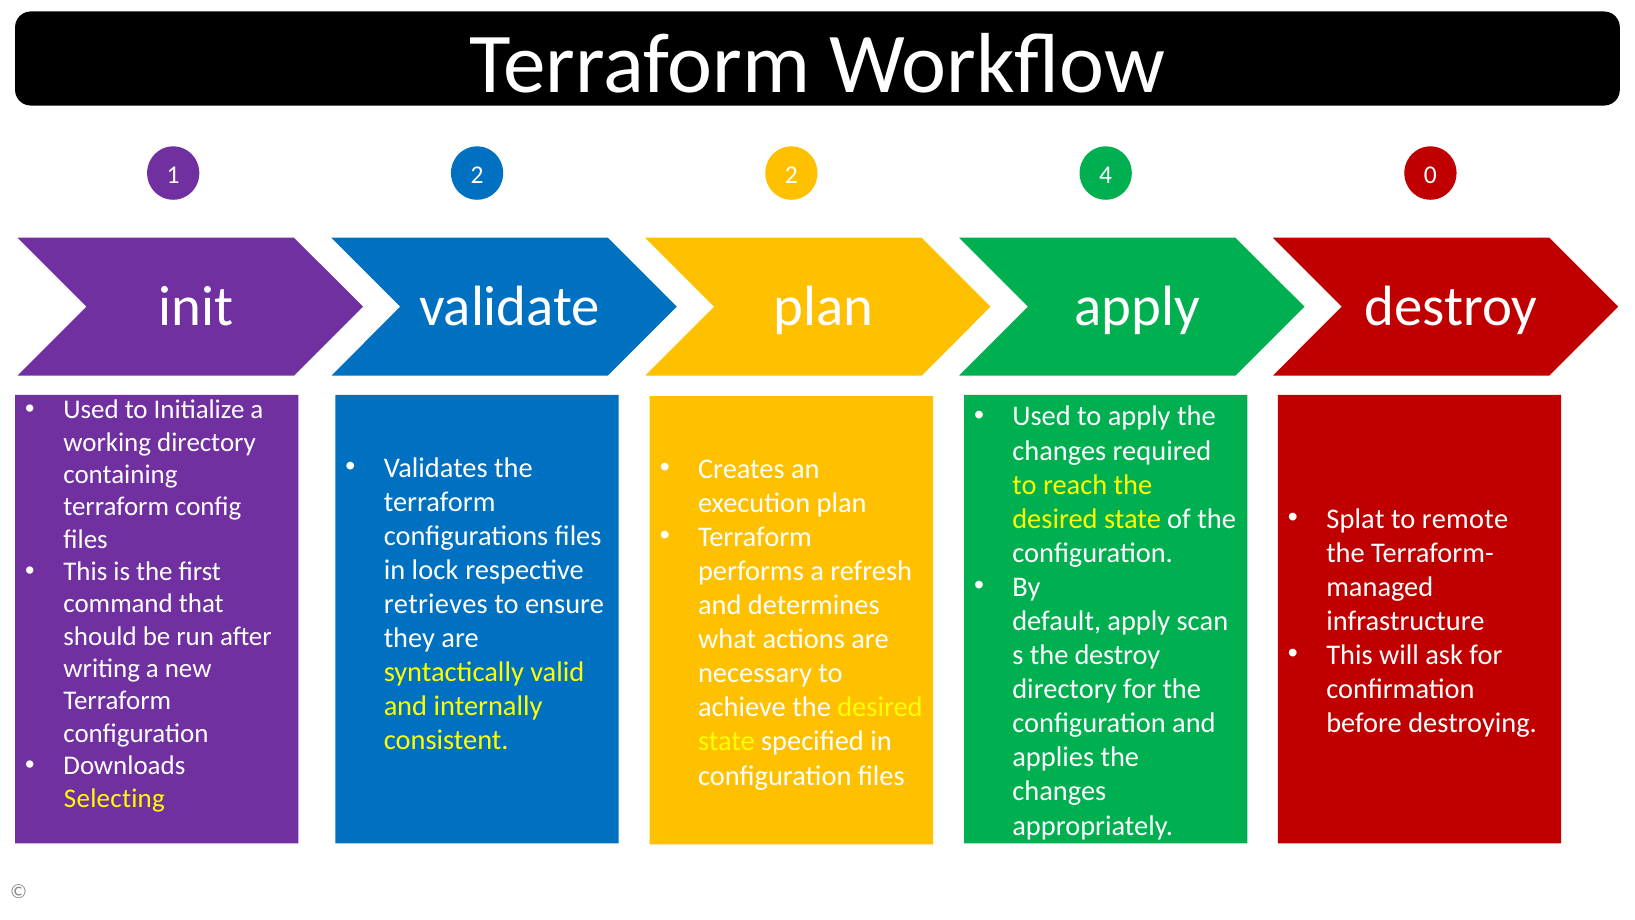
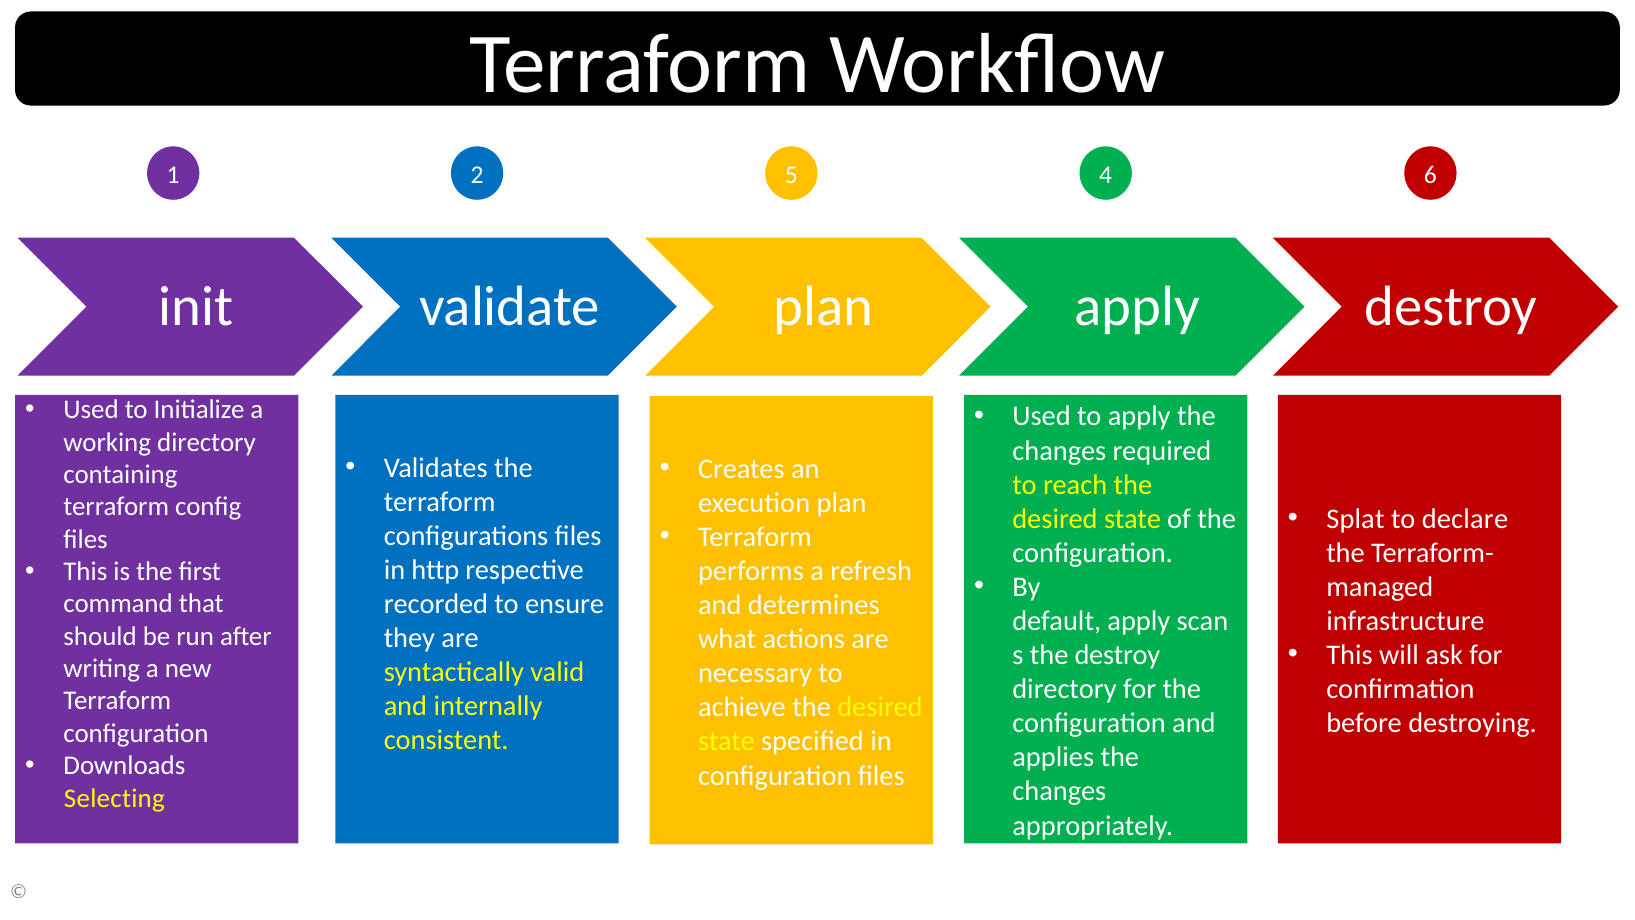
2 2: 2 -> 5
0: 0 -> 6
remote: remote -> declare
lock: lock -> http
retrieves: retrieves -> recorded
